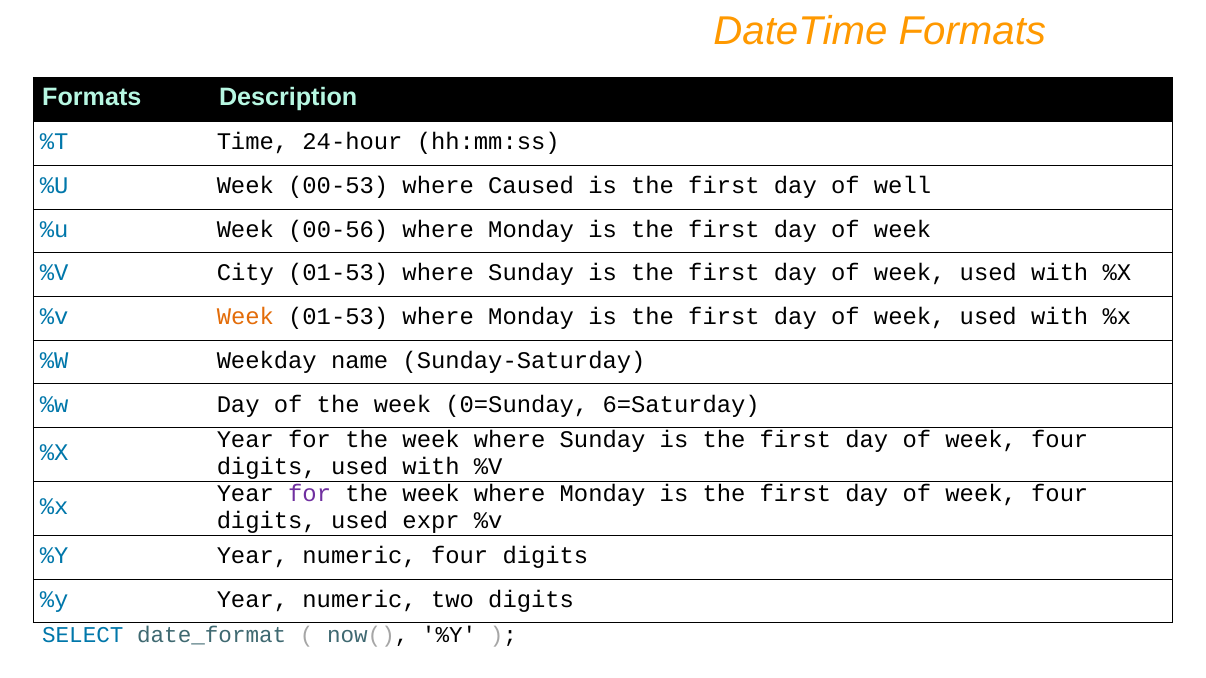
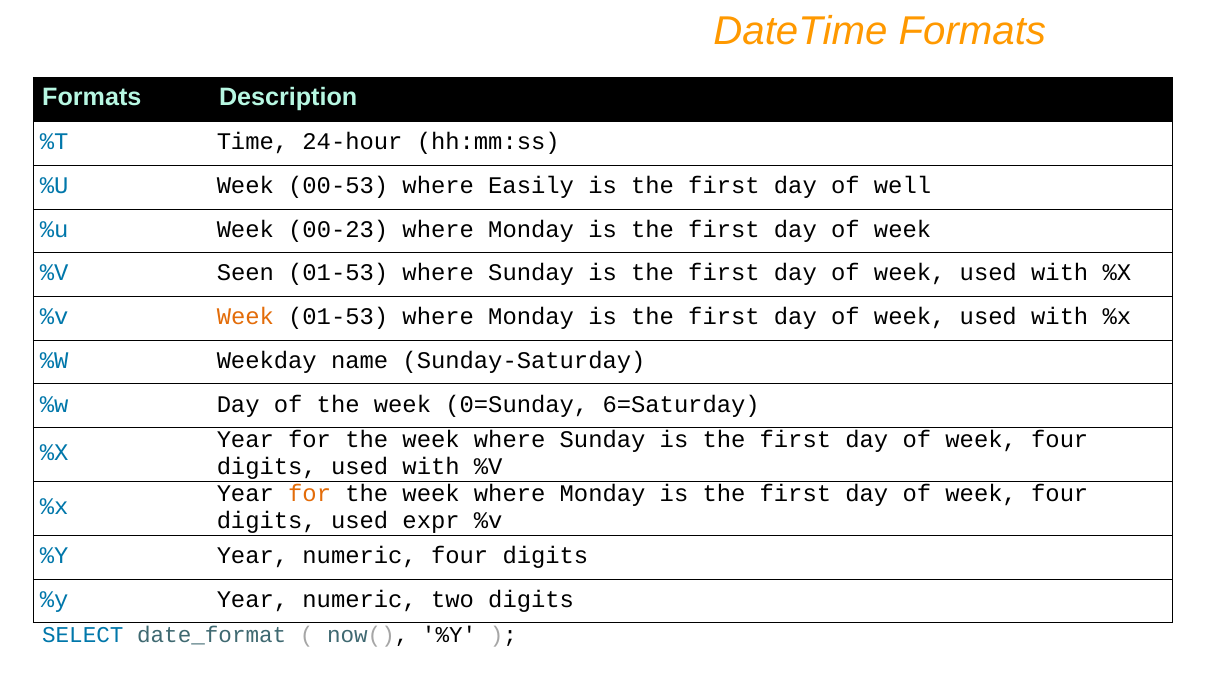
Caused: Caused -> Easily
00-56: 00-56 -> 00-23
City: City -> Seen
for at (310, 494) colour: purple -> orange
